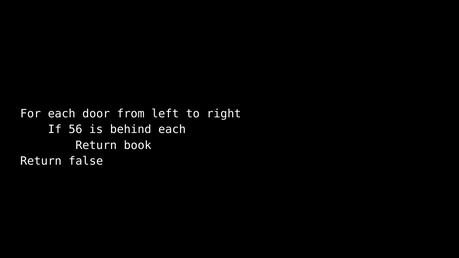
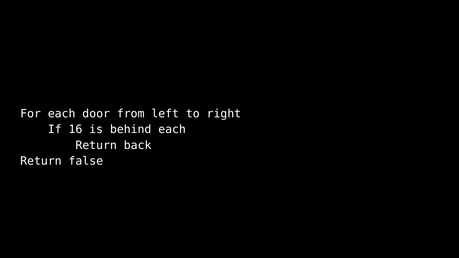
56: 56 -> 16
book: book -> back
